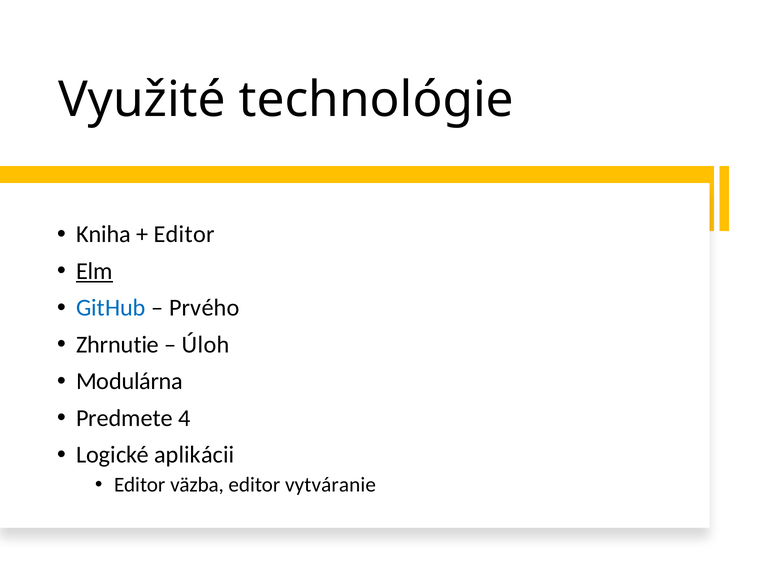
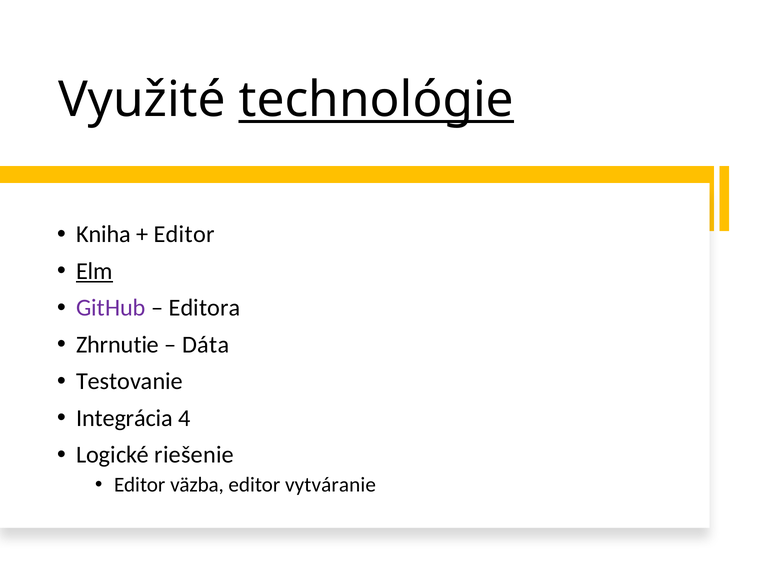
technológie underline: none -> present
GitHub colour: blue -> purple
Prvého: Prvého -> Editora
Úloh: Úloh -> Dáta
Modulárna: Modulárna -> Testovanie
Predmete: Predmete -> Integrácia
aplikácii: aplikácii -> riešenie
